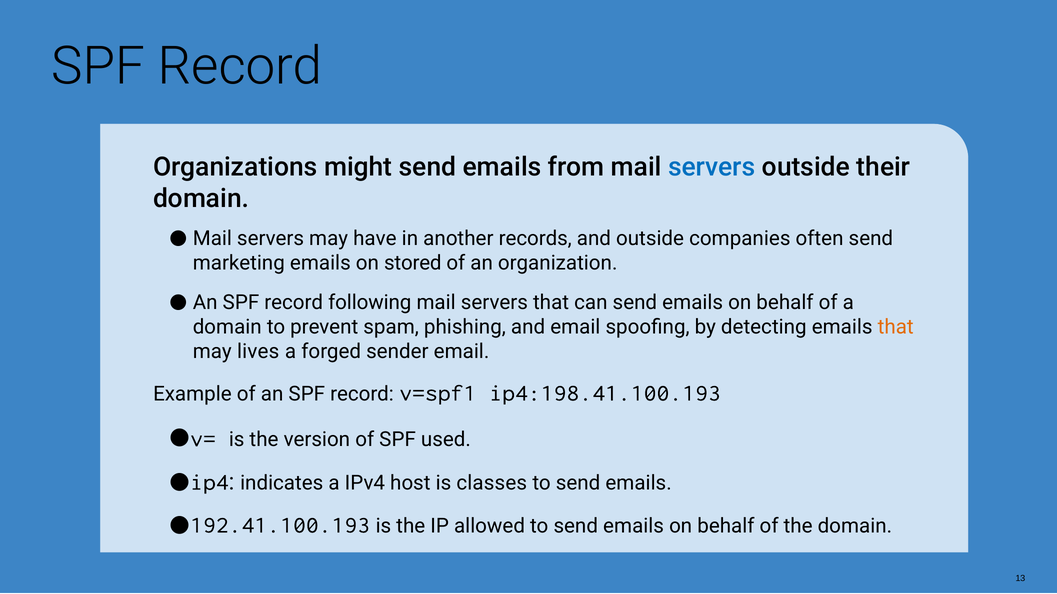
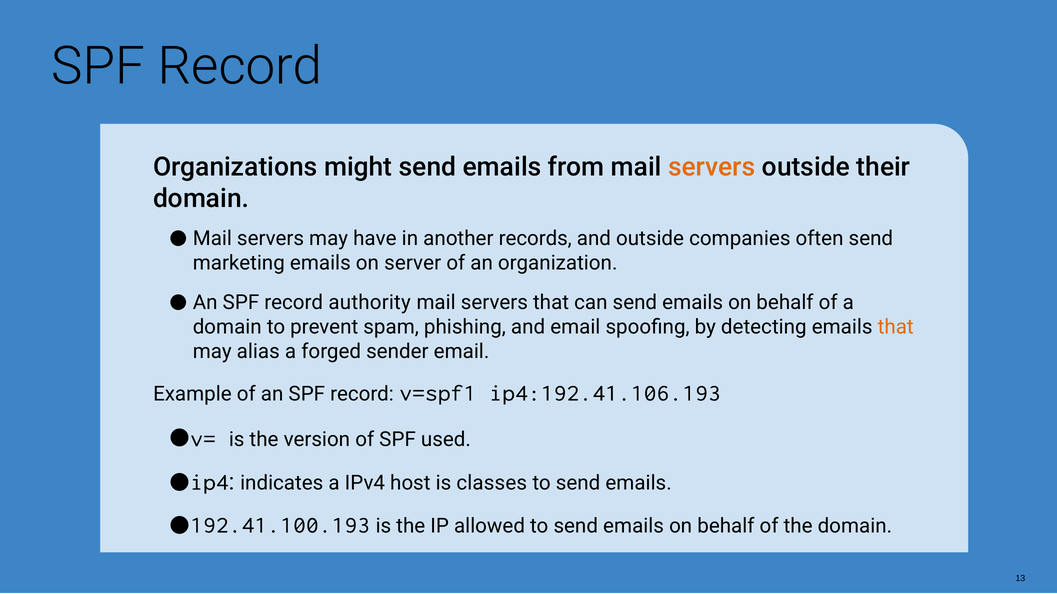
servers at (712, 167) colour: blue -> orange
stored: stored -> server
following: following -> authority
lives: lives -> alias
ip4:198.41.100.193: ip4:198.41.100.193 -> ip4:192.41.106.193
